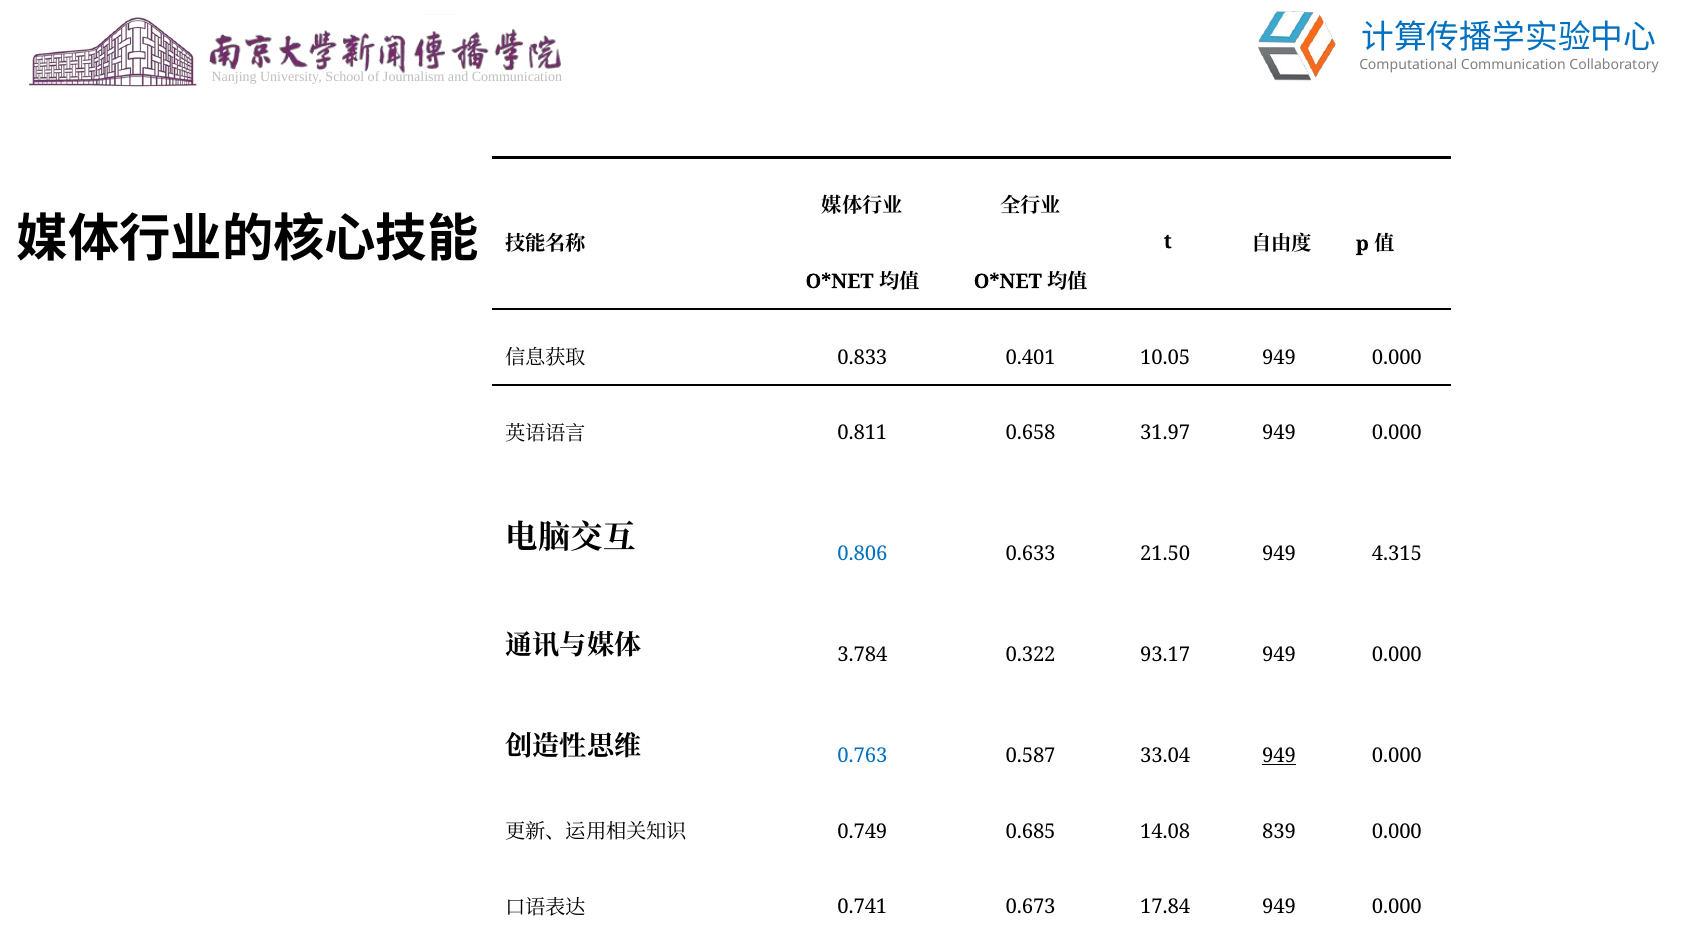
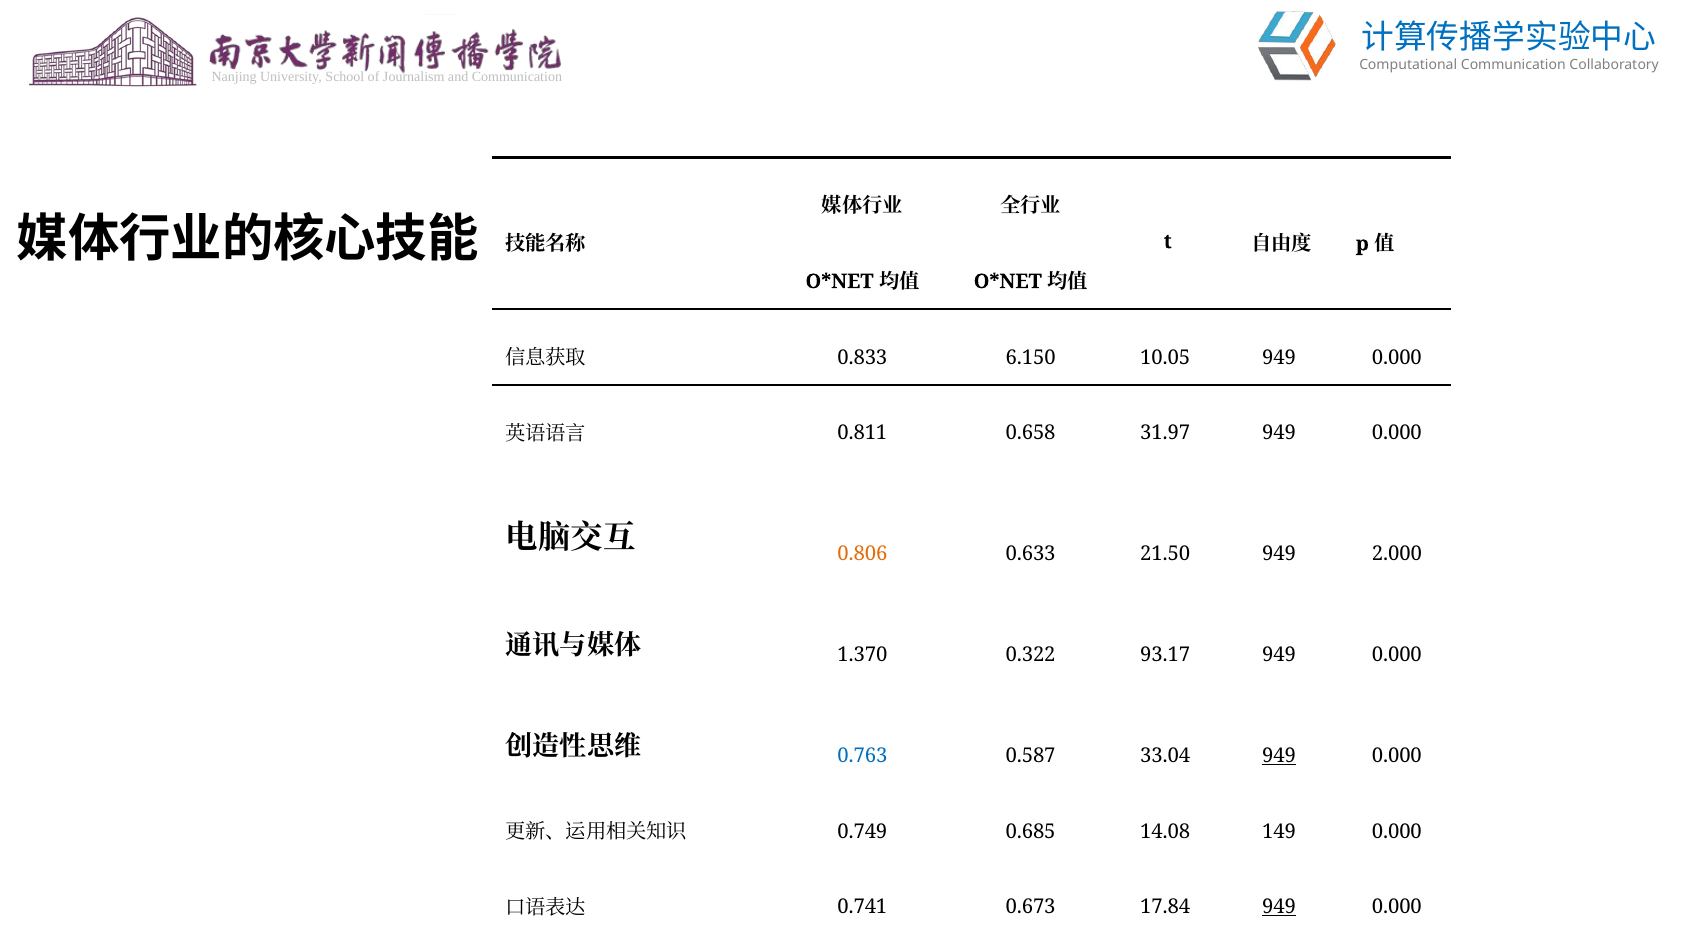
0.401: 0.401 -> 6.150
0.806 colour: blue -> orange
4.315: 4.315 -> 2.000
3.784: 3.784 -> 1.370
839: 839 -> 149
949 at (1279, 907) underline: none -> present
